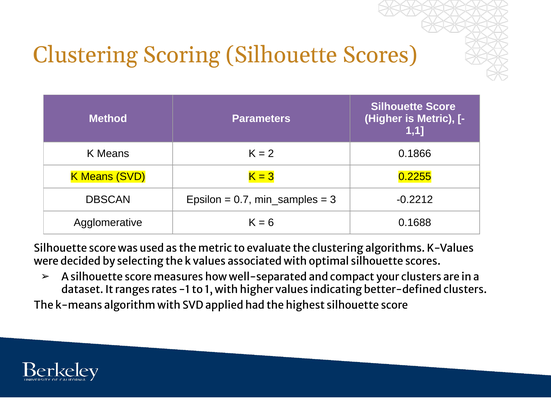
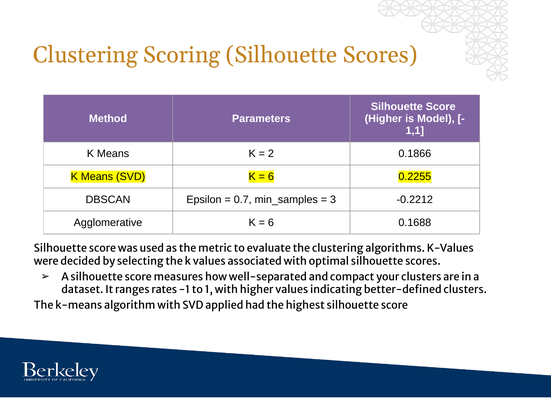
is Metric: Metric -> Model
3 at (271, 177): 3 -> 6
